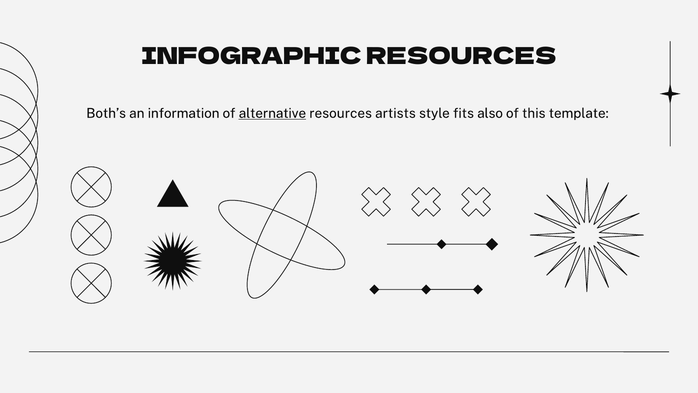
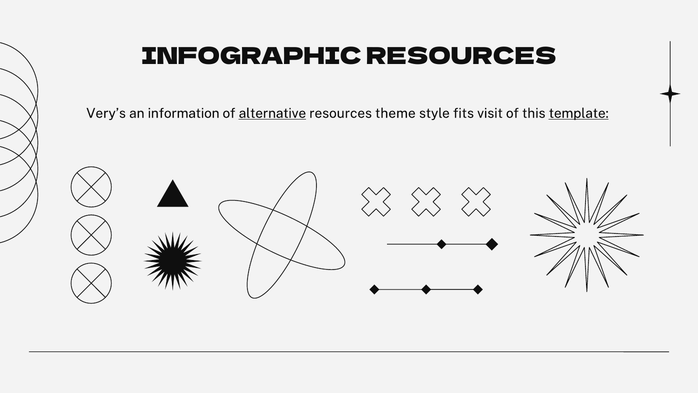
Both’s: Both’s -> Very’s
artists: artists -> theme
also: also -> visit
template underline: none -> present
